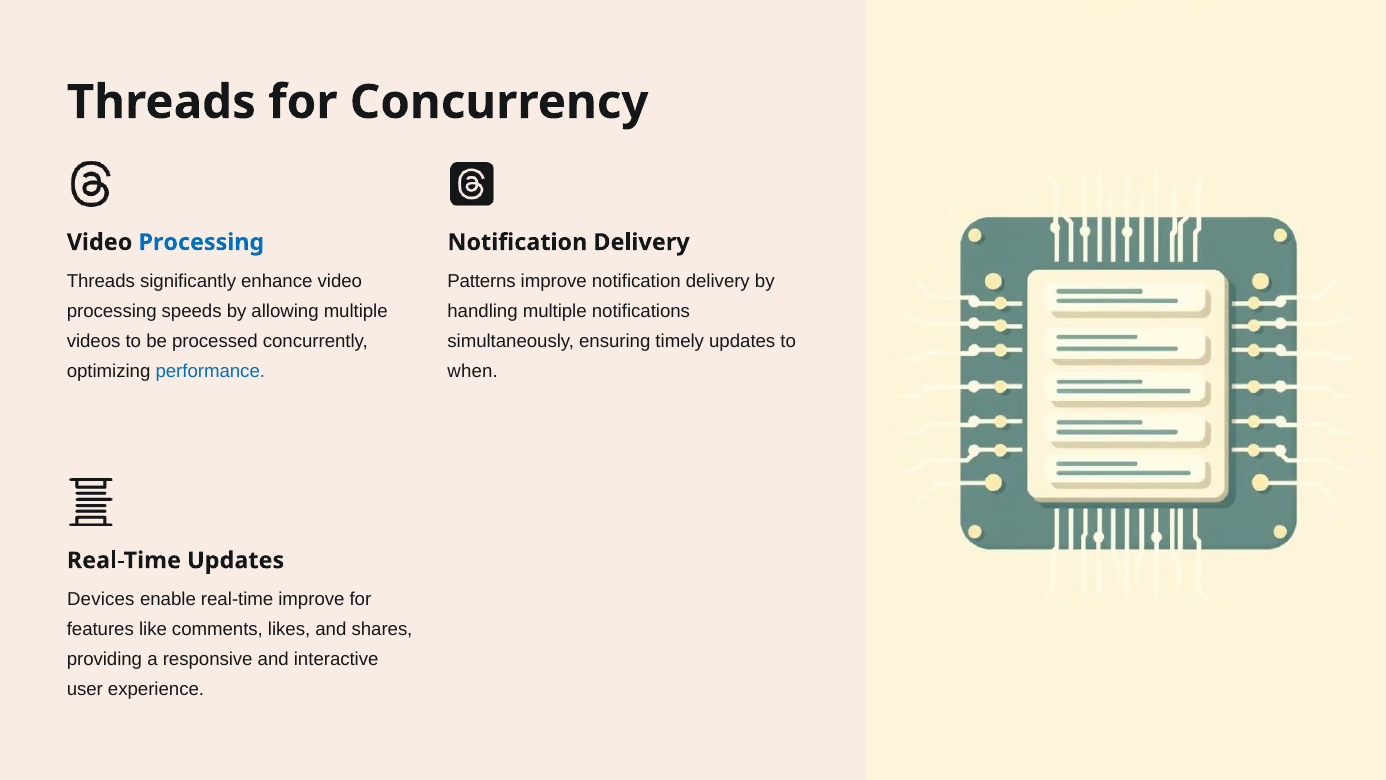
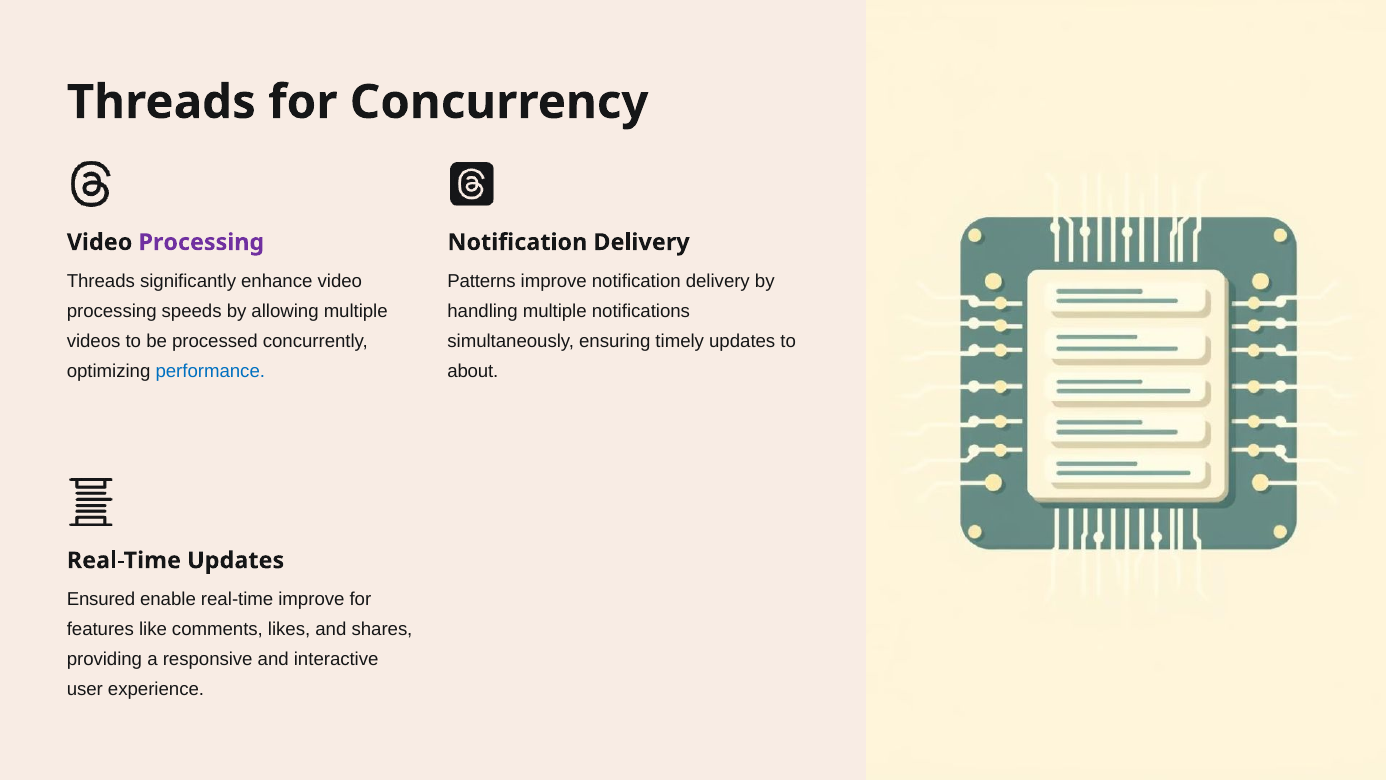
Processing at (201, 242) colour: blue -> purple
when: when -> about
Devices: Devices -> Ensured
